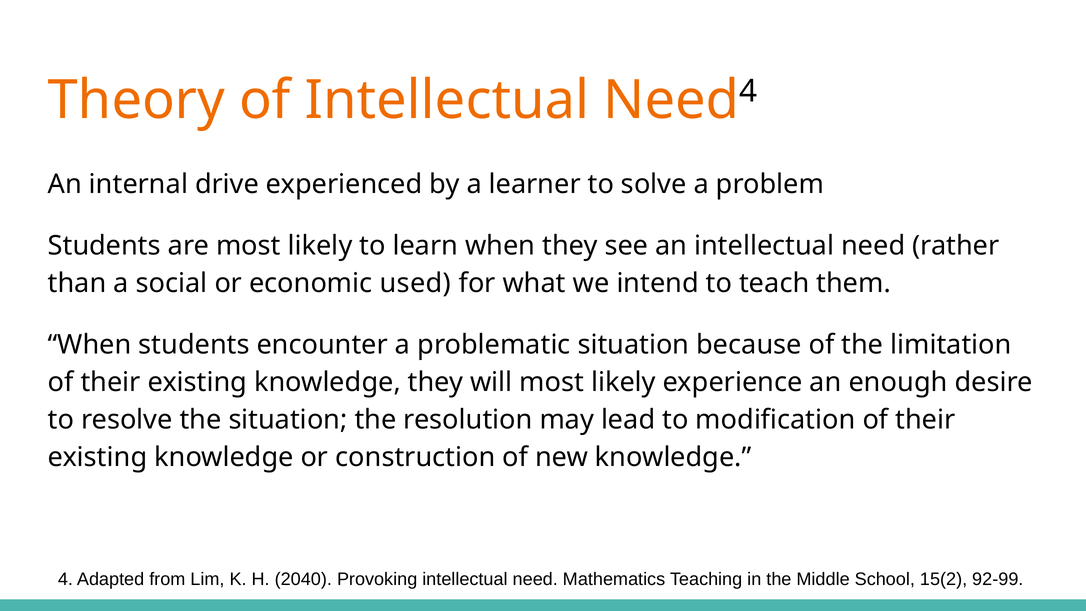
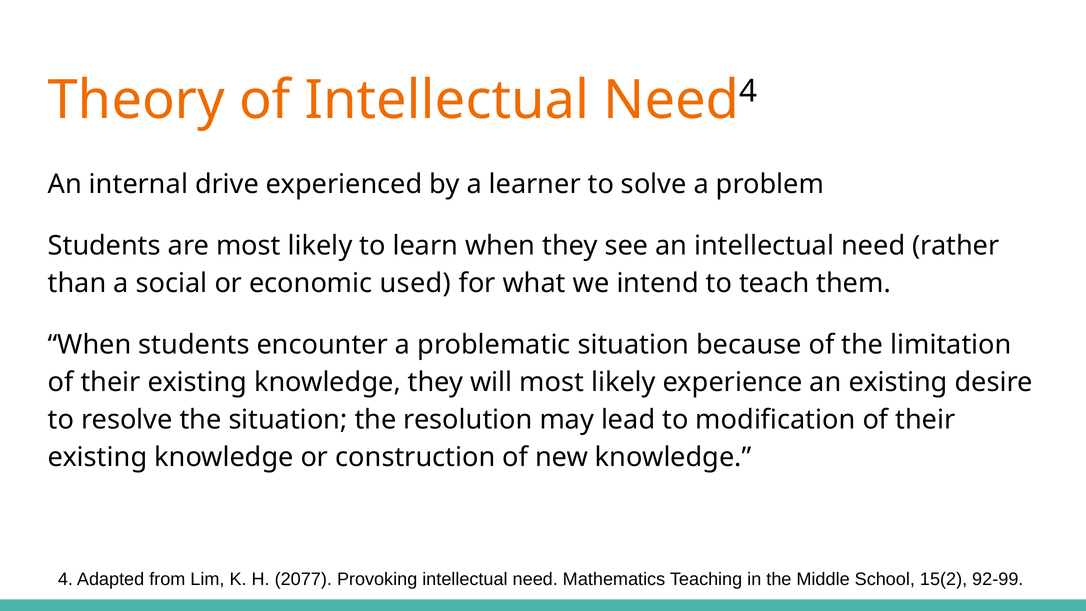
an enough: enough -> existing
2040: 2040 -> 2077
